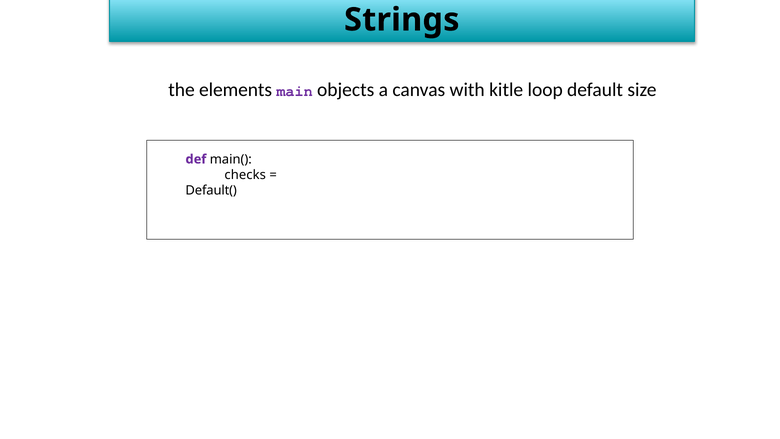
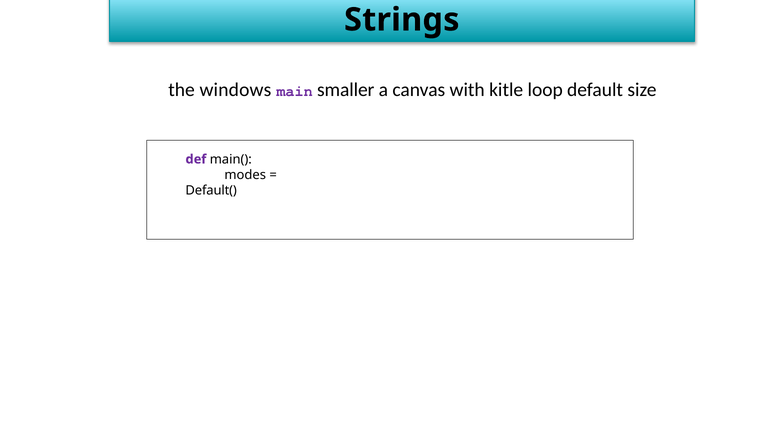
elements: elements -> windows
objects: objects -> smaller
checks: checks -> modes
